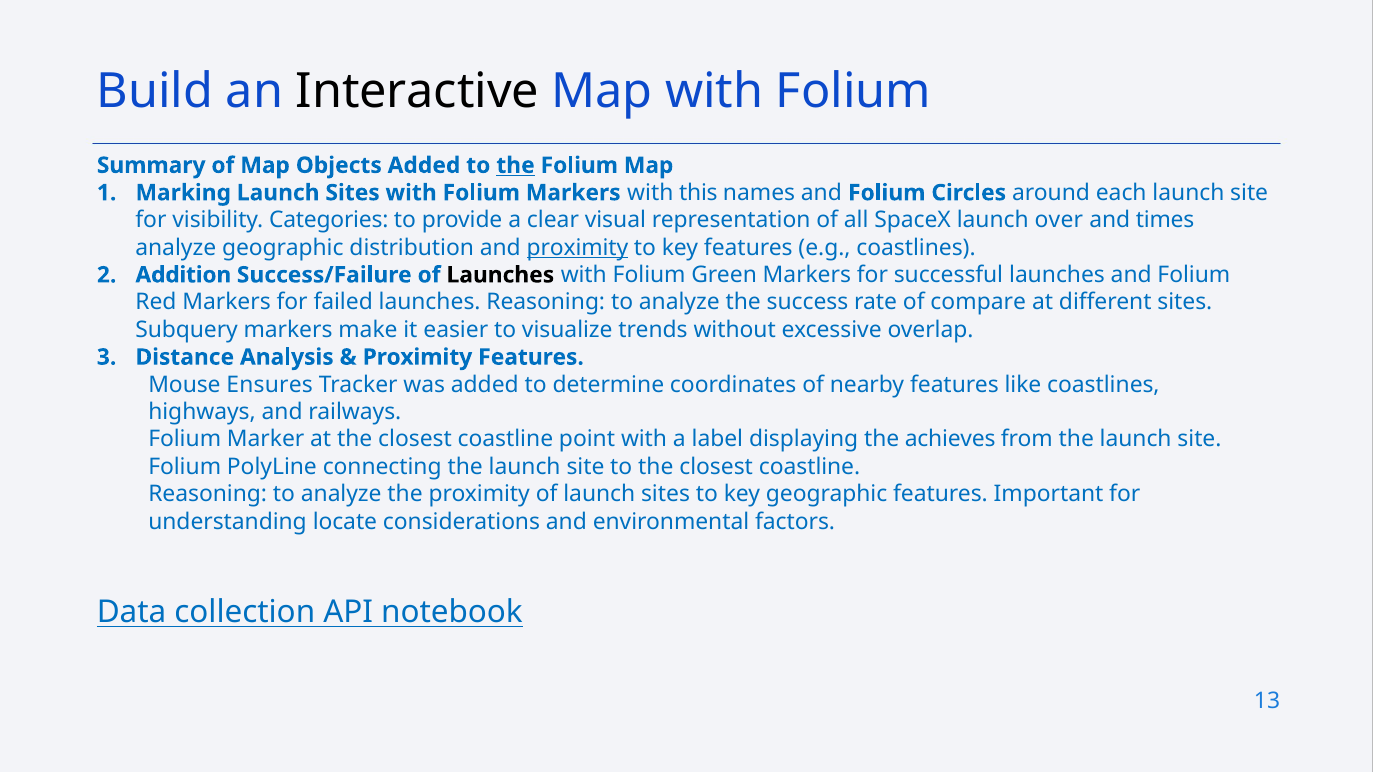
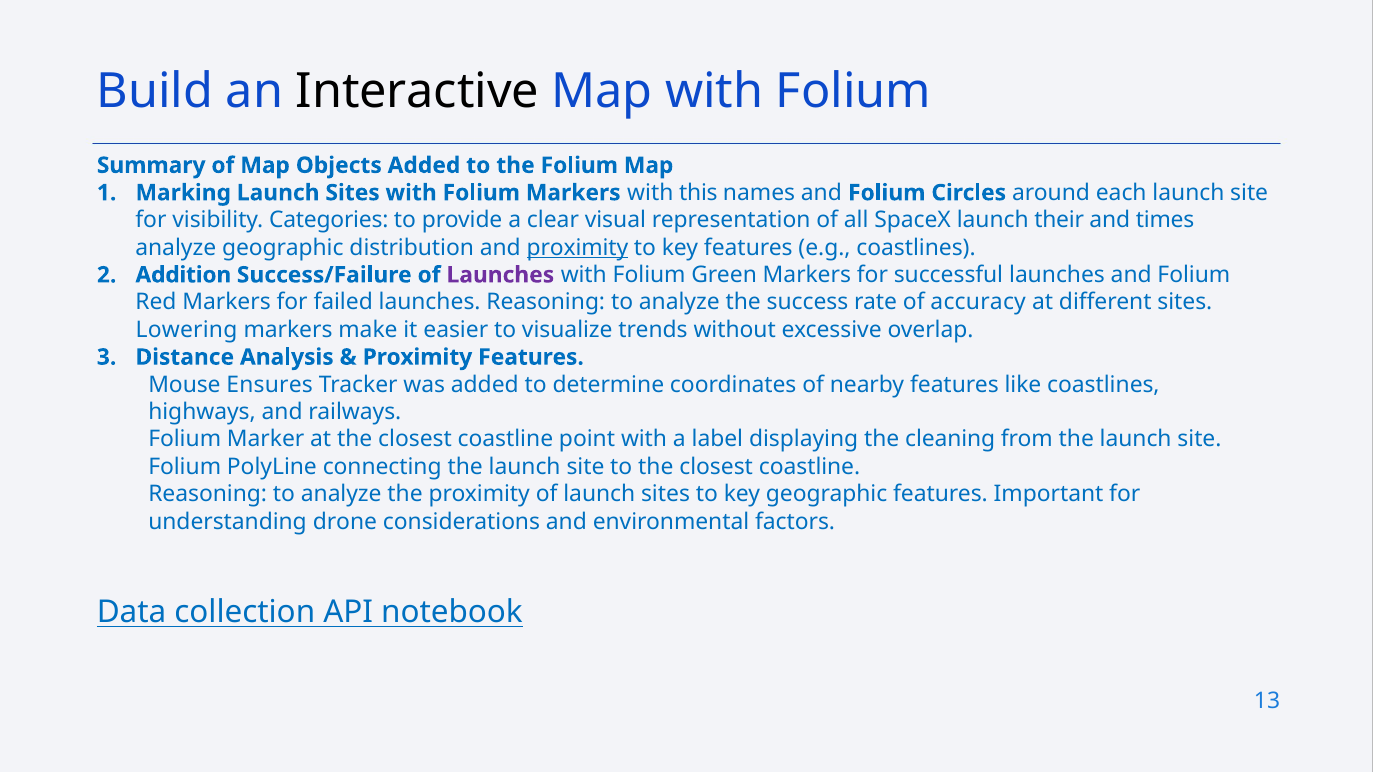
the at (516, 165) underline: present -> none
over: over -> their
Launches at (500, 275) colour: black -> purple
compare: compare -> accuracy
Subquery: Subquery -> Lowering
achieves: achieves -> cleaning
locate: locate -> drone
